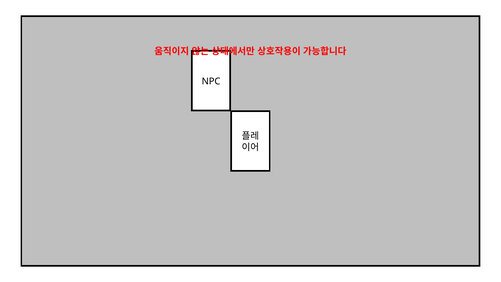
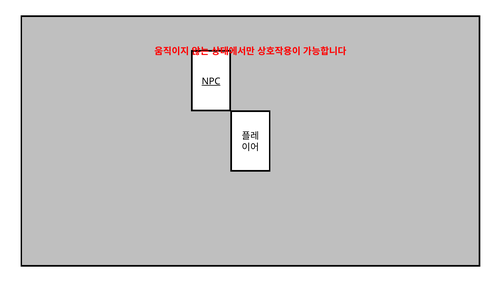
NPC underline: none -> present
